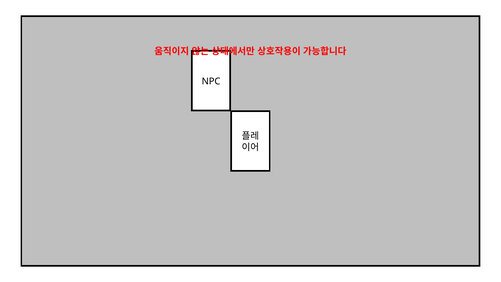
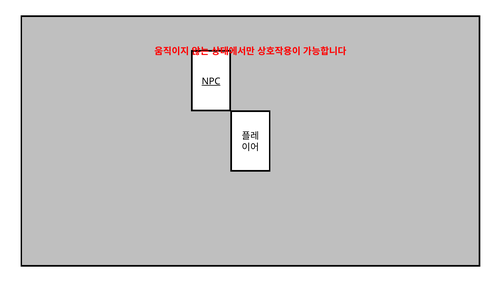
NPC underline: none -> present
